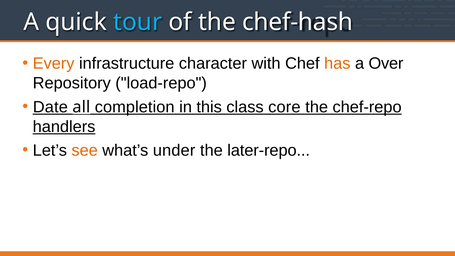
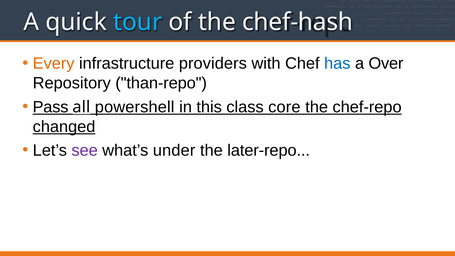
character: character -> providers
has colour: orange -> blue
load-repo: load-repo -> than-repo
Date: Date -> Pass
completion: completion -> powershell
handlers: handlers -> changed
see colour: orange -> purple
